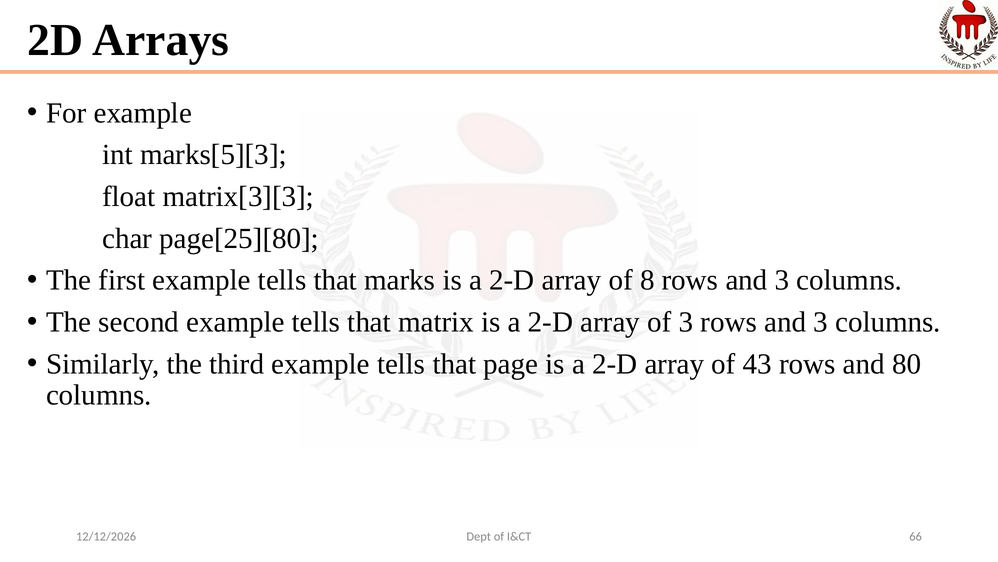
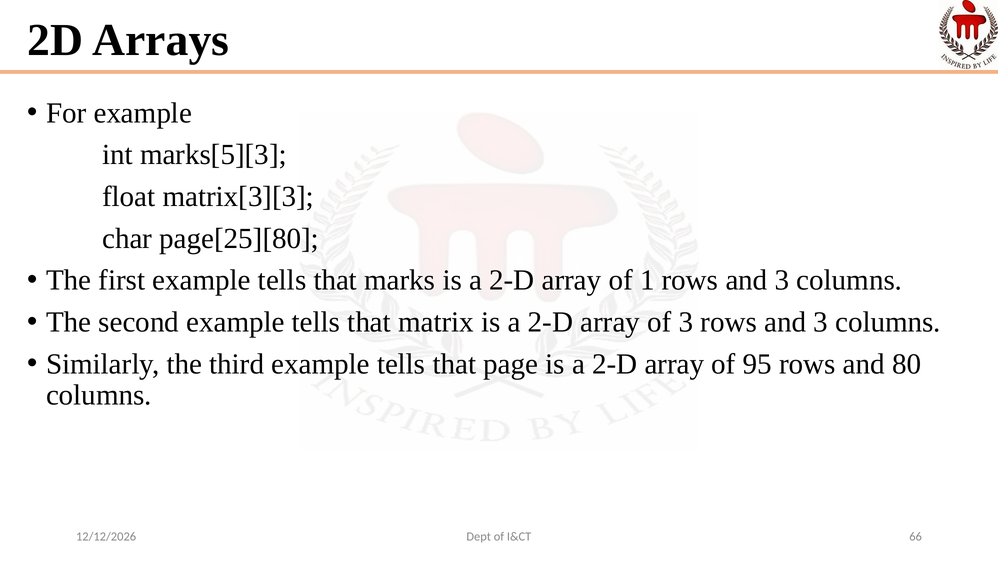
8: 8 -> 1
43: 43 -> 95
